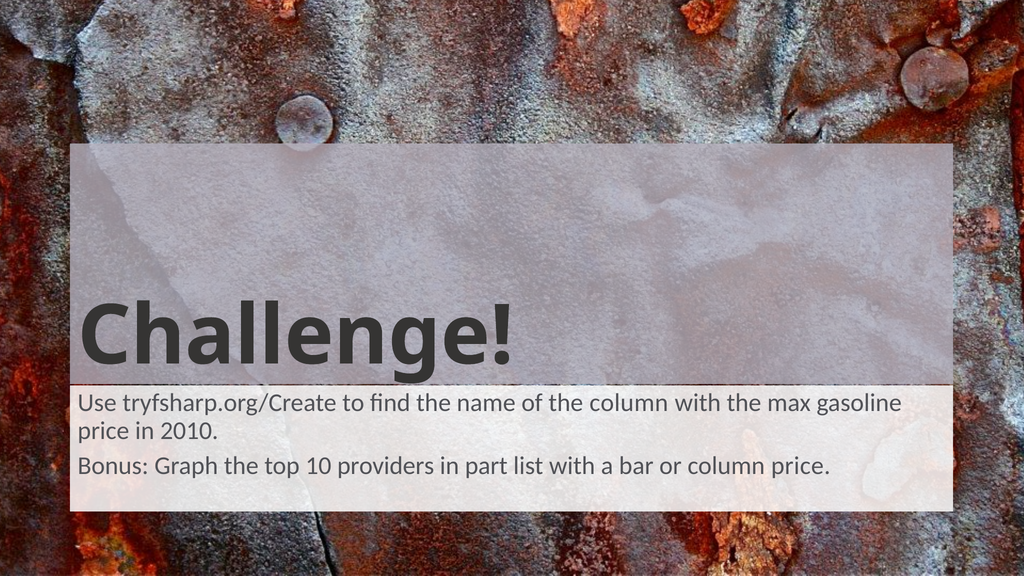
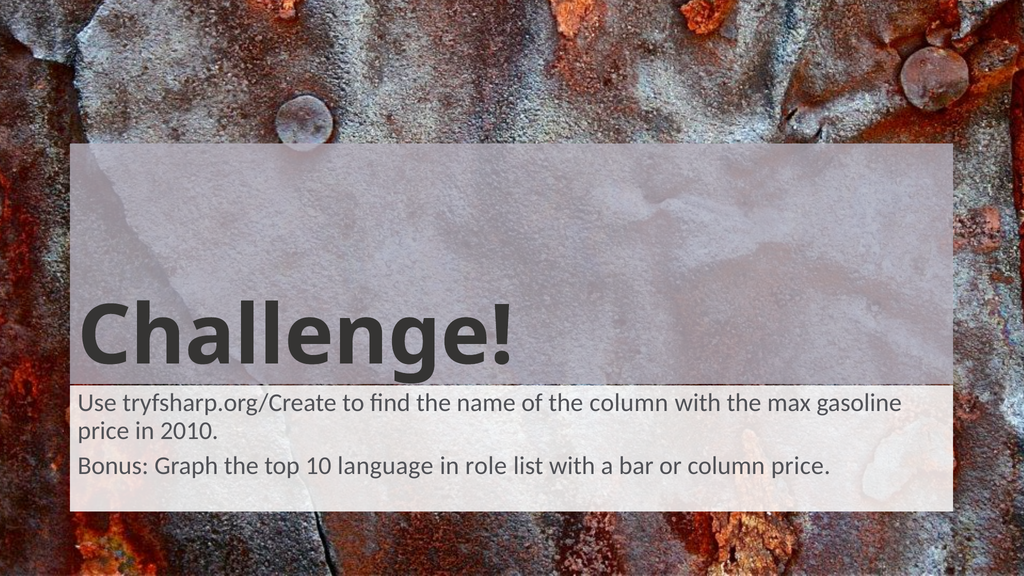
providers: providers -> language
part: part -> role
